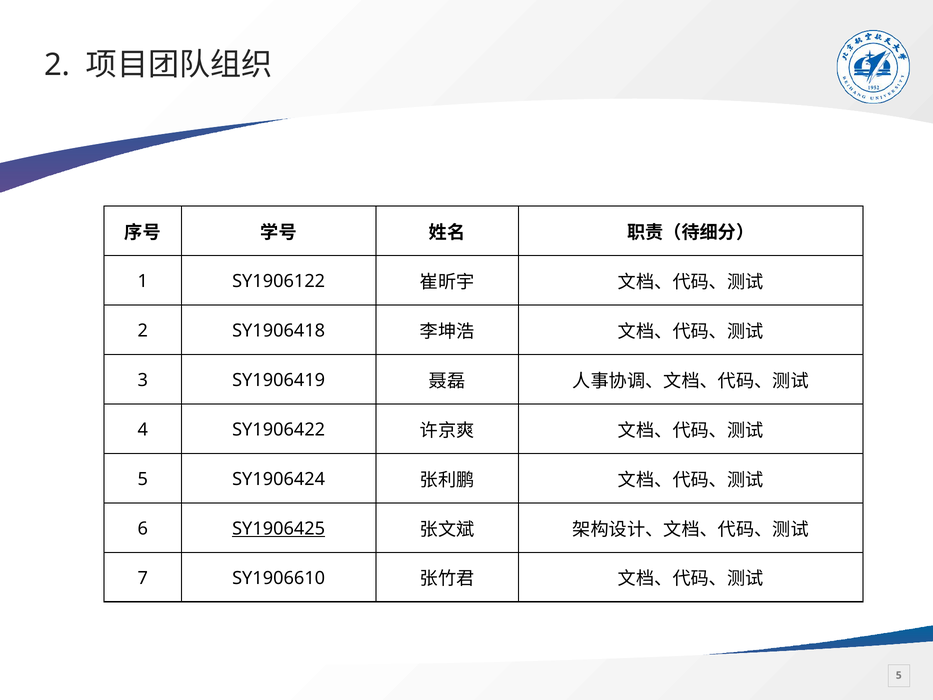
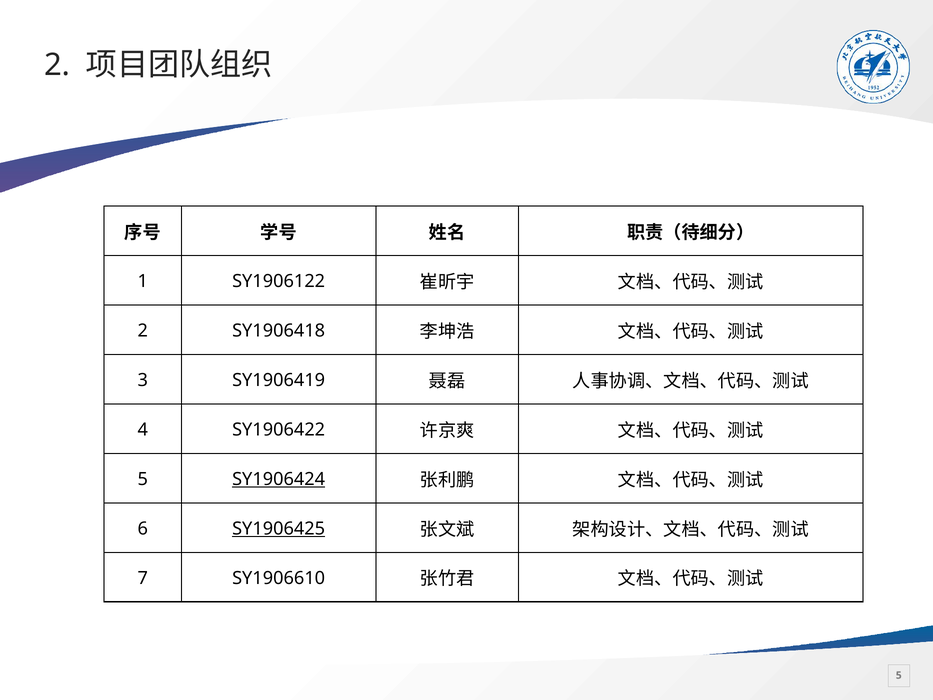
SY1906424 underline: none -> present
